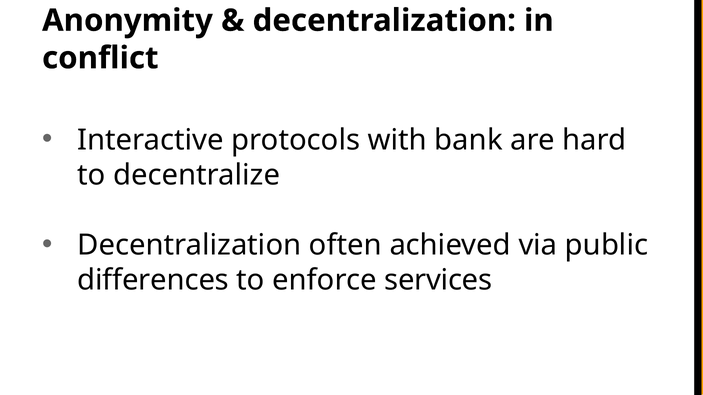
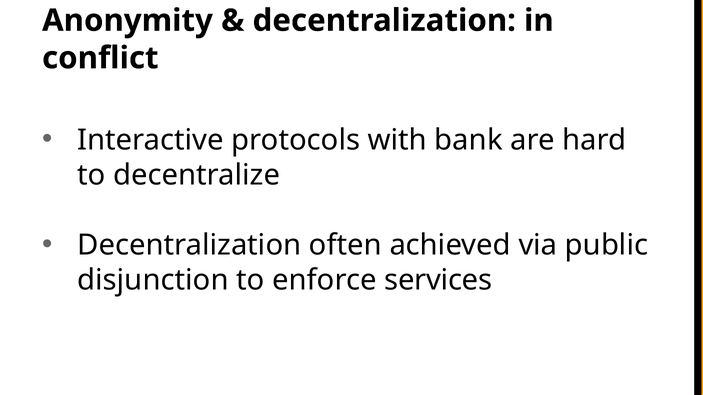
differences: differences -> disjunction
